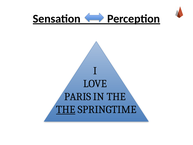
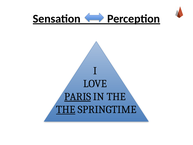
PARIS underline: none -> present
